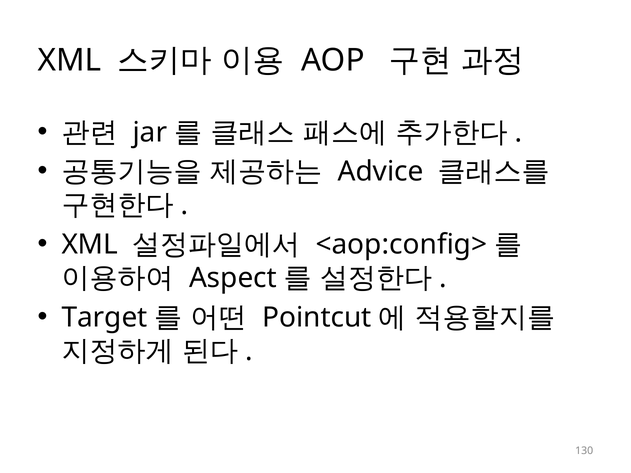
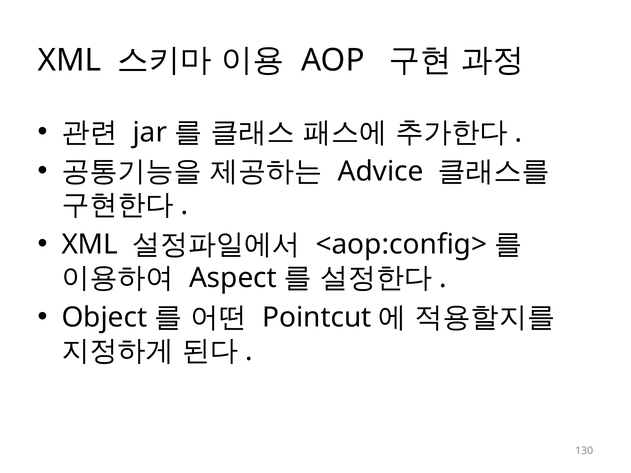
Target: Target -> Object
